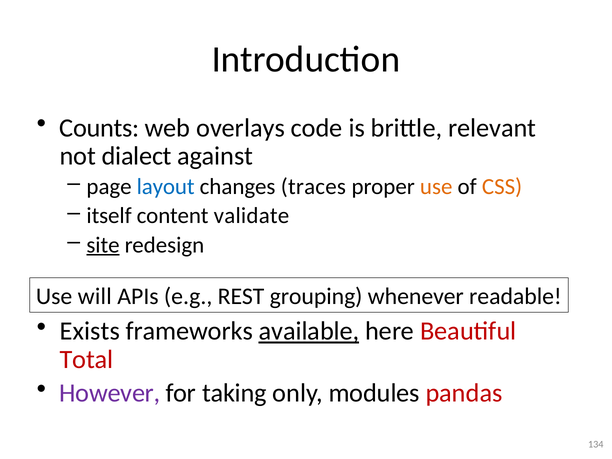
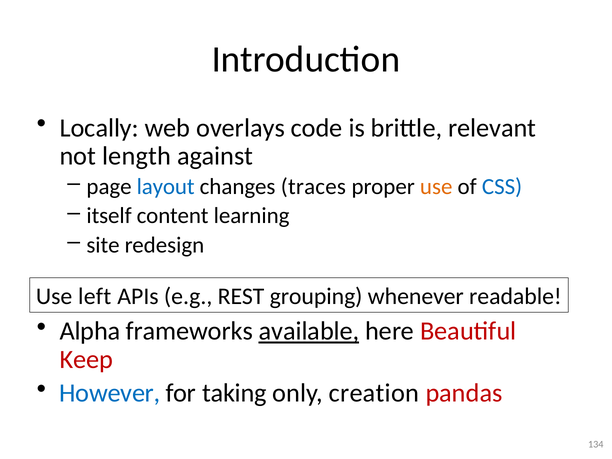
Counts: Counts -> Locally
dialect: dialect -> length
CSS colour: orange -> blue
validate: validate -> learning
site underline: present -> none
will: will -> left
Exists: Exists -> Alpha
Total: Total -> Keep
However colour: purple -> blue
modules: modules -> creation
